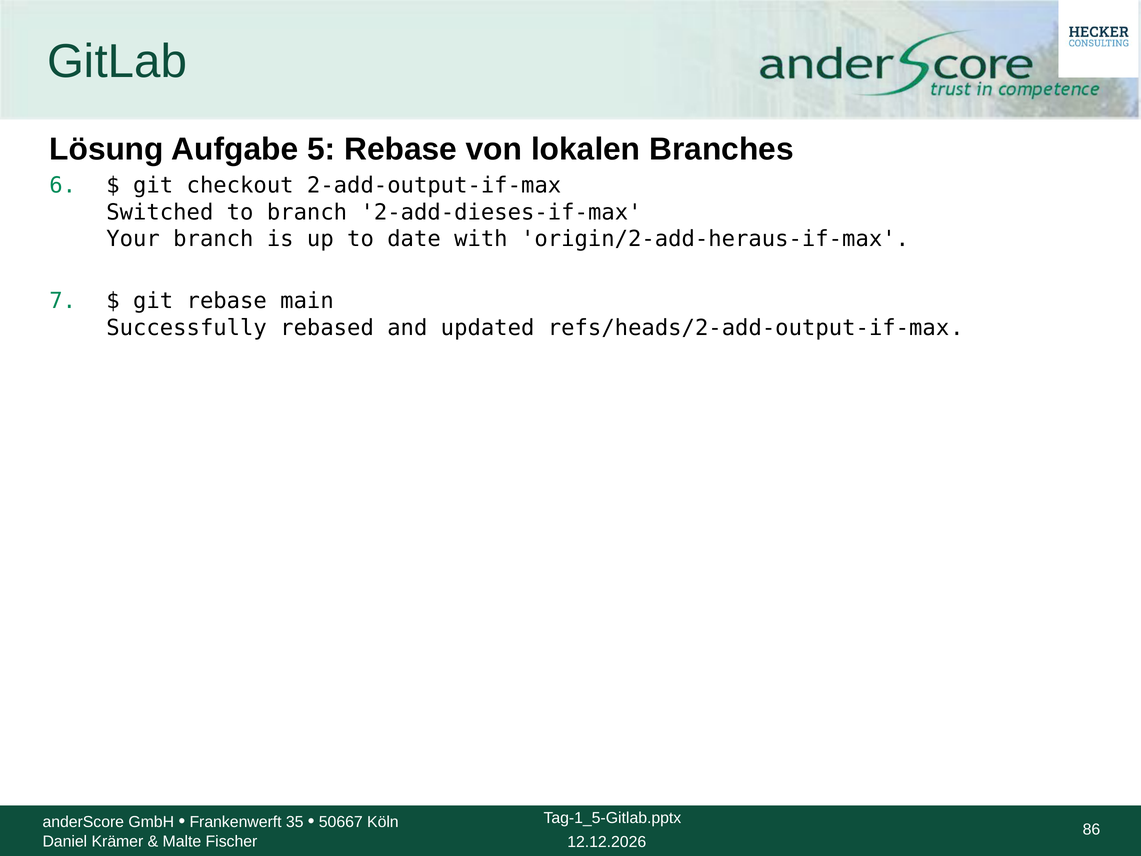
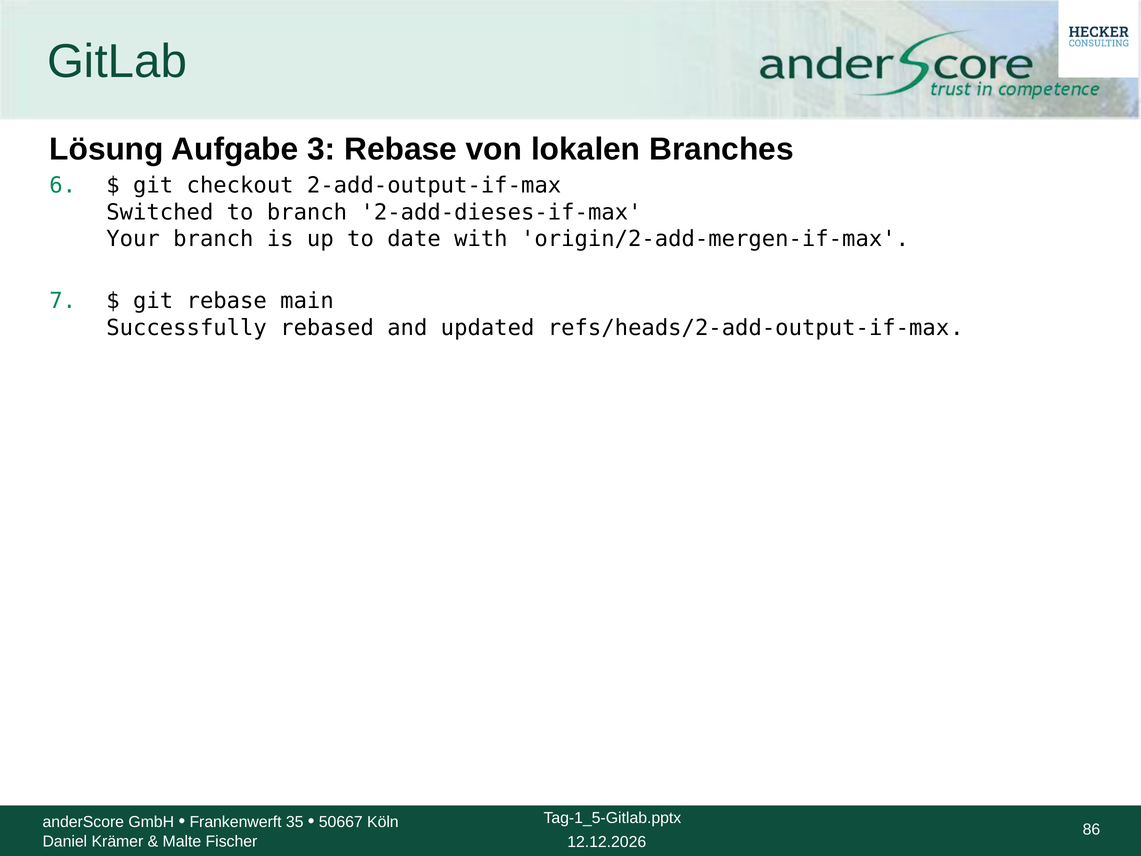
5: 5 -> 3
origin/2-add-heraus-if-max: origin/2-add-heraus-if-max -> origin/2-add-mergen-if-max
